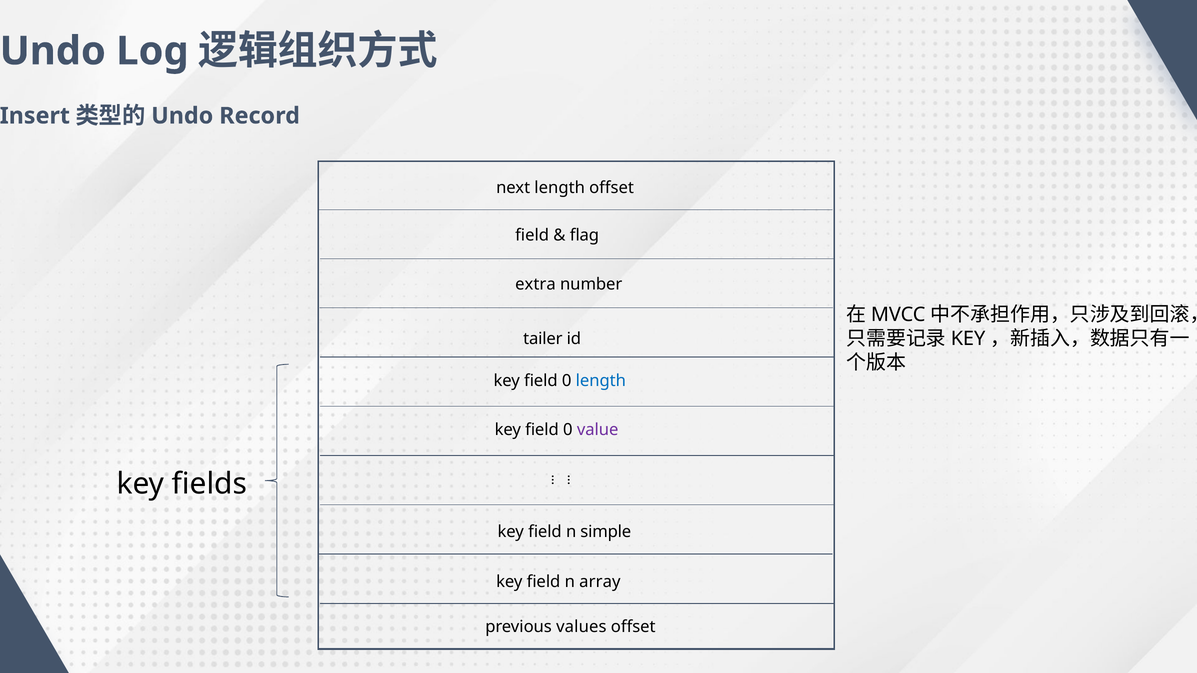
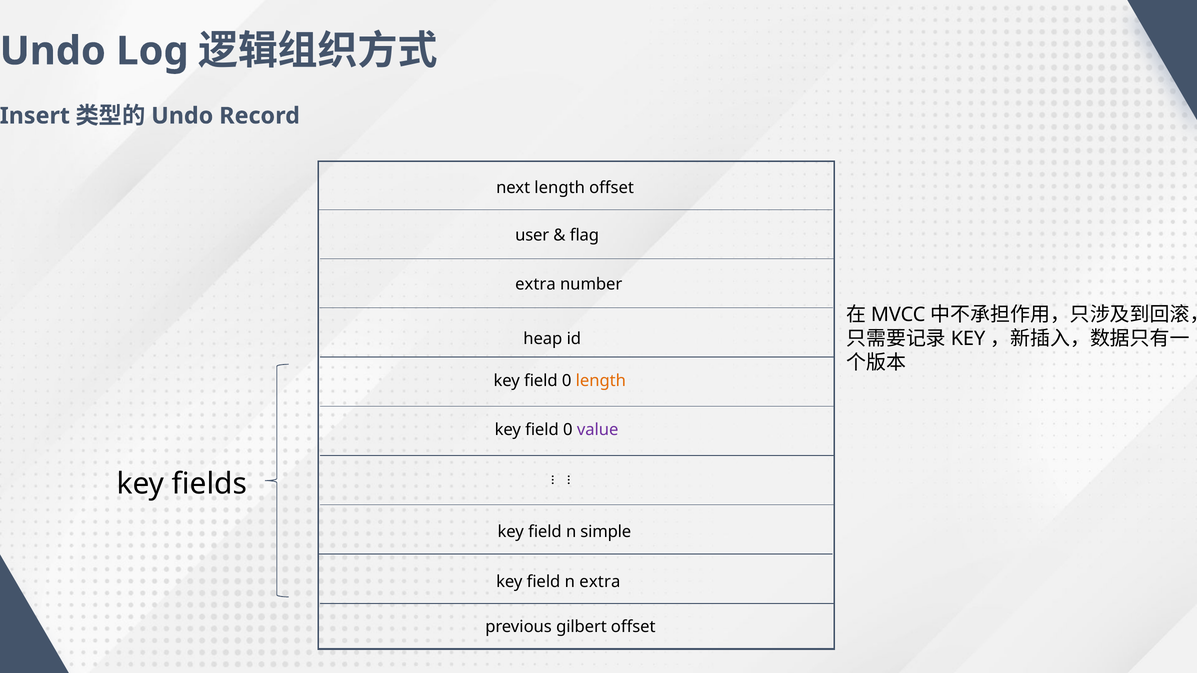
field at (532, 235): field -> user
tailer: tailer -> heap
length at (601, 381) colour: blue -> orange
n array: array -> extra
values: values -> gilbert
